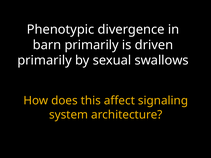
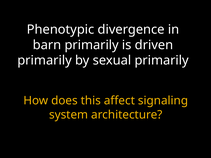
sexual swallows: swallows -> primarily
